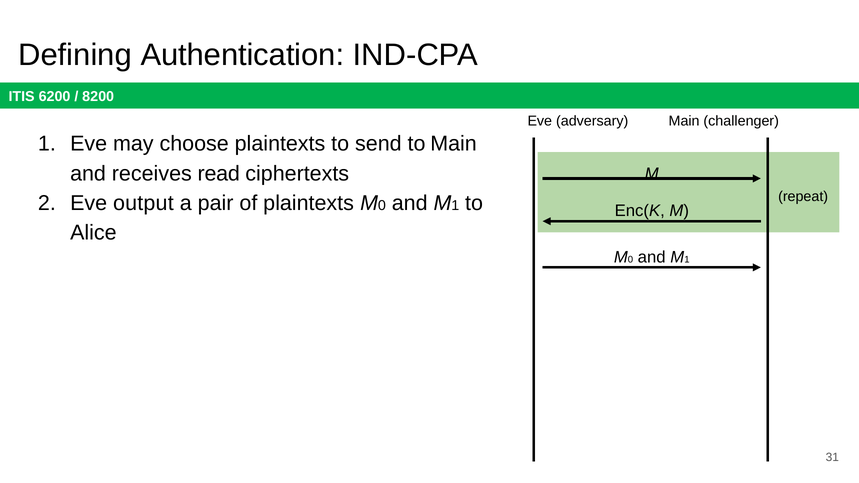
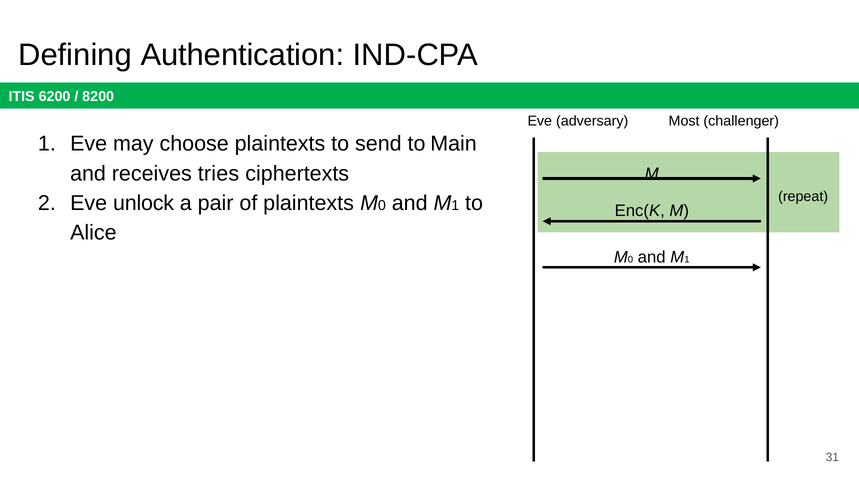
Main at (684, 121): Main -> Most
read: read -> tries
output: output -> unlock
